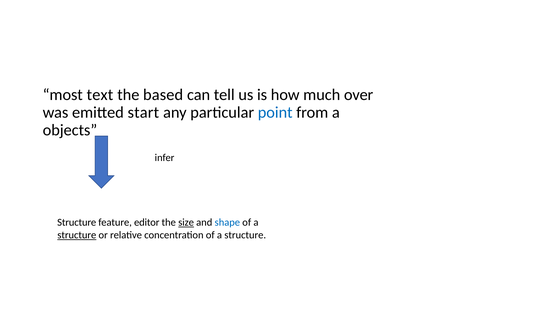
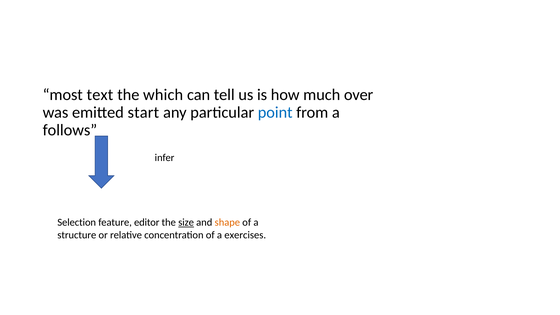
based: based -> which
objects: objects -> follows
Structure at (77, 222): Structure -> Selection
shape colour: blue -> orange
structure at (77, 235) underline: present -> none
concentration of a structure: structure -> exercises
